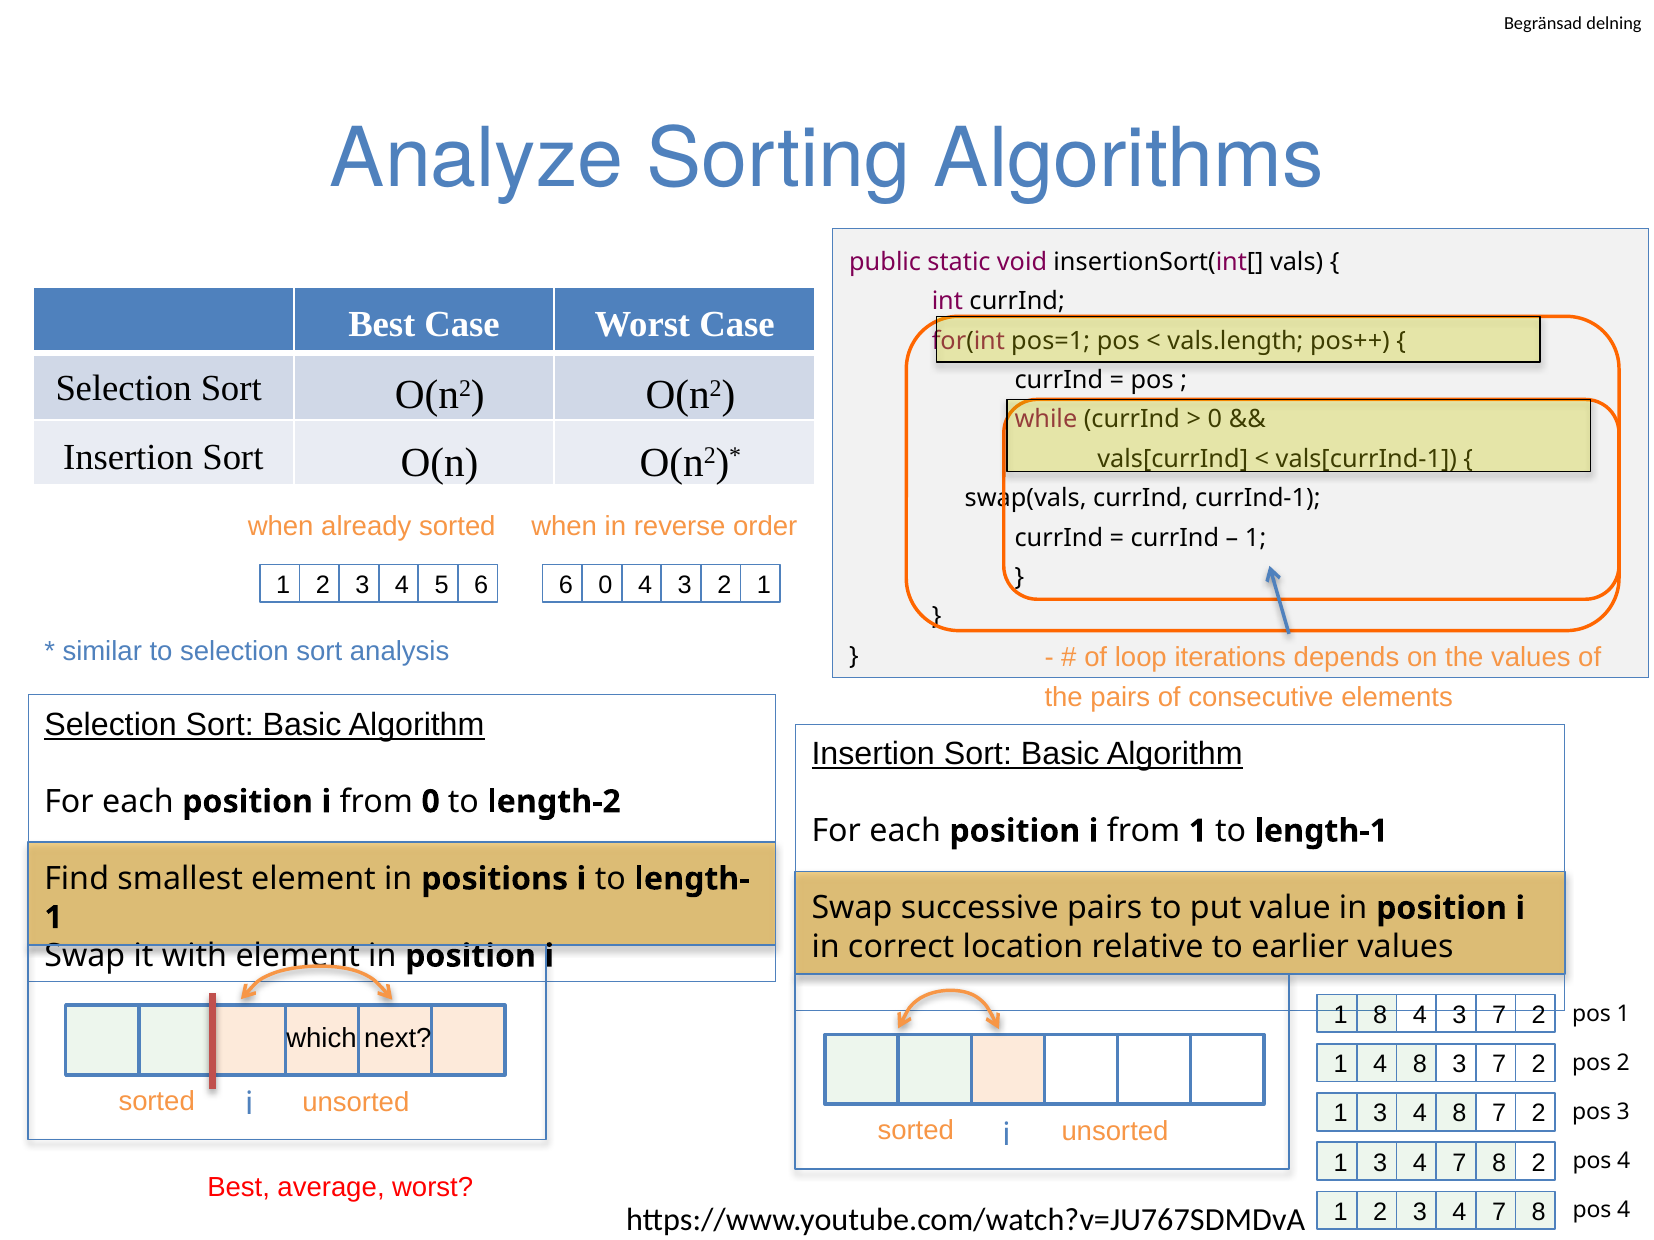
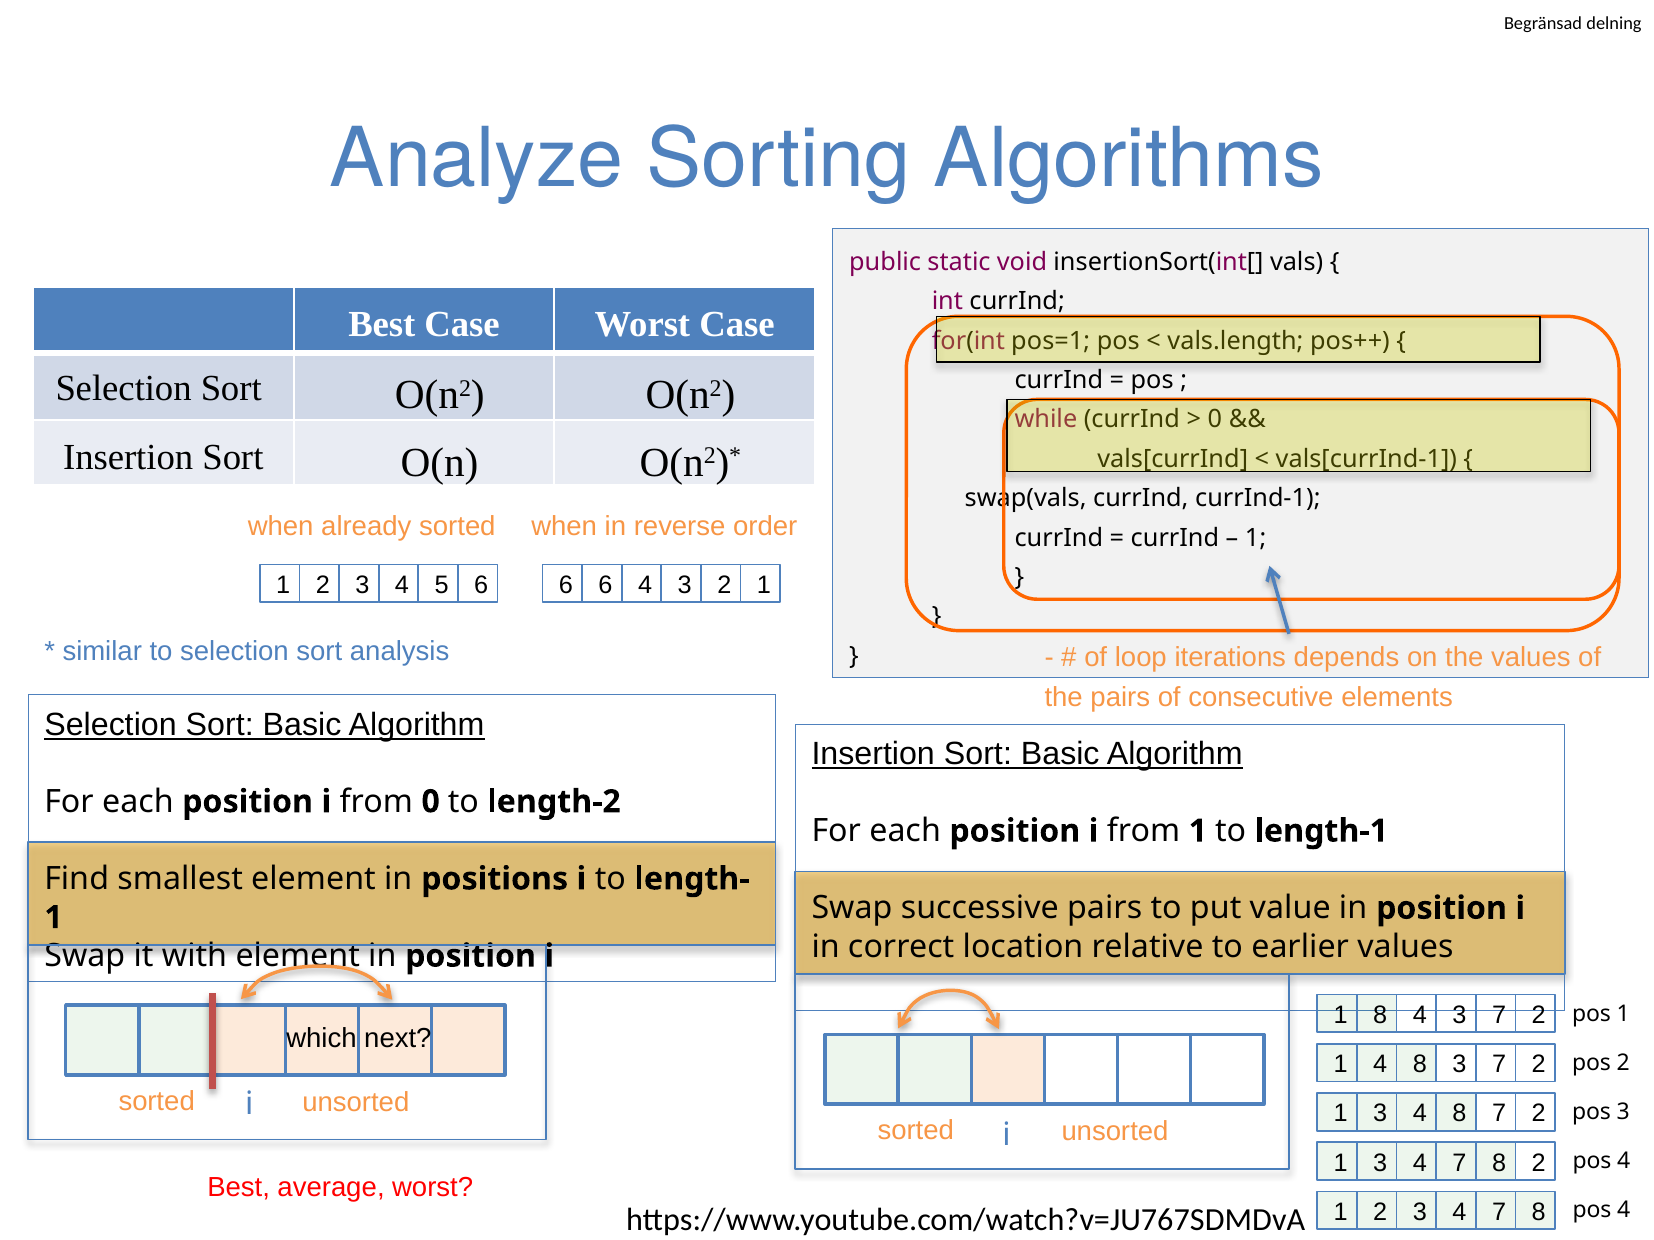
6 6 0: 0 -> 6
